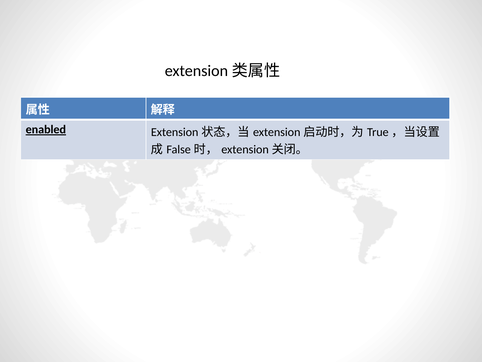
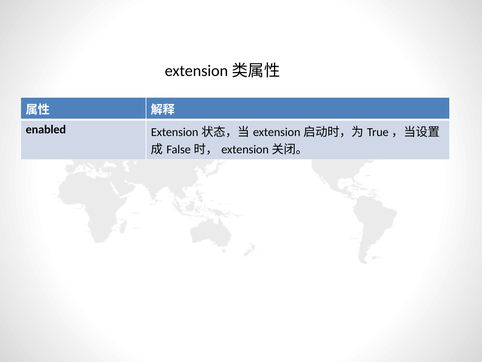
enabled underline: present -> none
